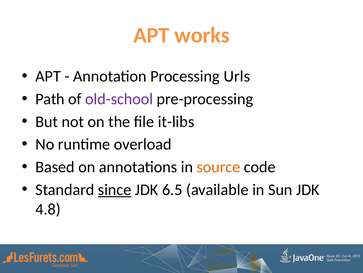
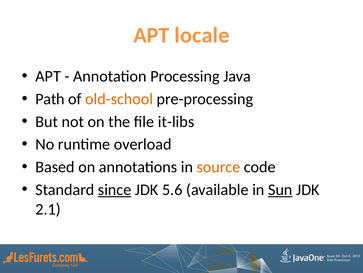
works: works -> locale
Urls: Urls -> Java
old-school colour: purple -> orange
6.5: 6.5 -> 5.6
Sun underline: none -> present
4.8: 4.8 -> 2.1
